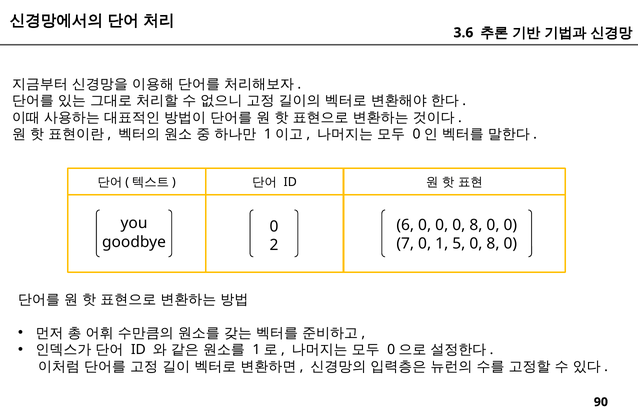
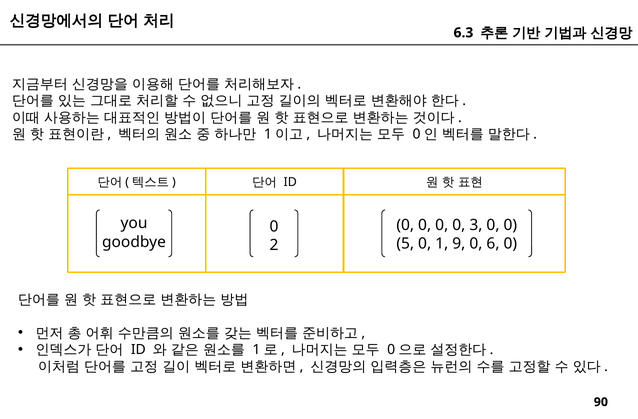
3.6: 3.6 -> 6.3
6 at (405, 225): 6 -> 0
0 0 8: 8 -> 3
7: 7 -> 5
5: 5 -> 9
8 at (493, 244): 8 -> 6
